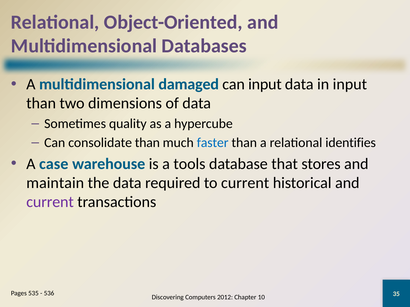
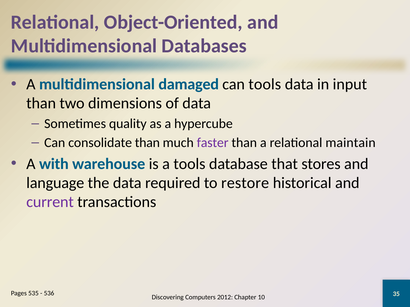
can input: input -> tools
faster colour: blue -> purple
identifies: identifies -> maintain
case: case -> with
maintain: maintain -> language
to current: current -> restore
